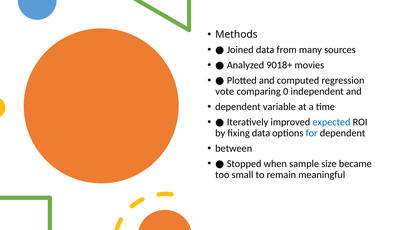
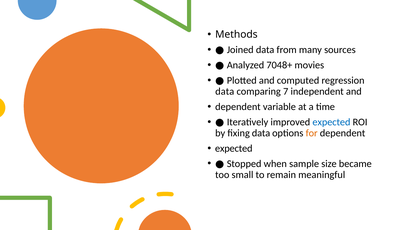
9018+: 9018+ -> 7048+
vote at (225, 91): vote -> data
0: 0 -> 7
for colour: blue -> orange
between at (234, 148): between -> expected
